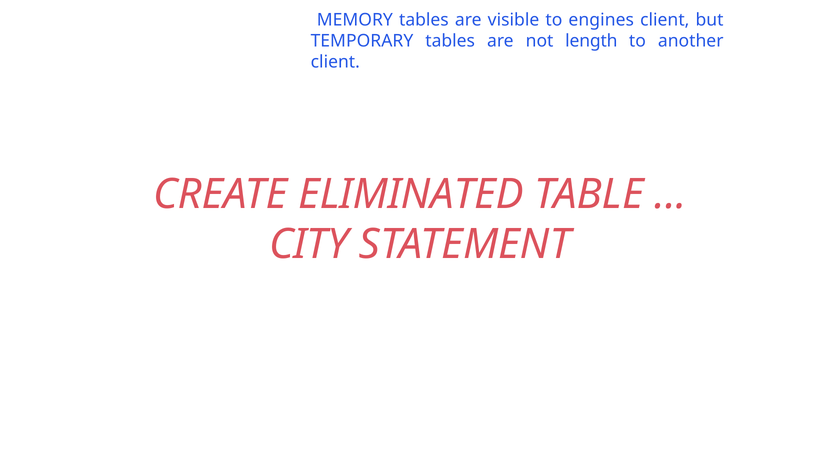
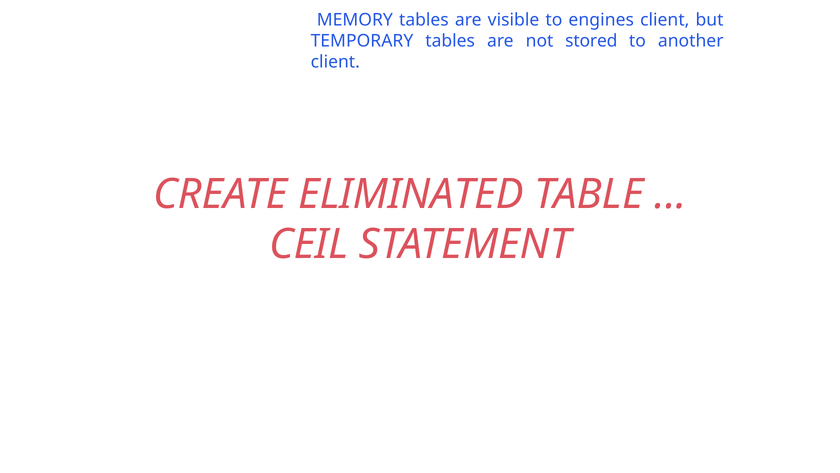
length: length -> stored
CITY: CITY -> CEIL
